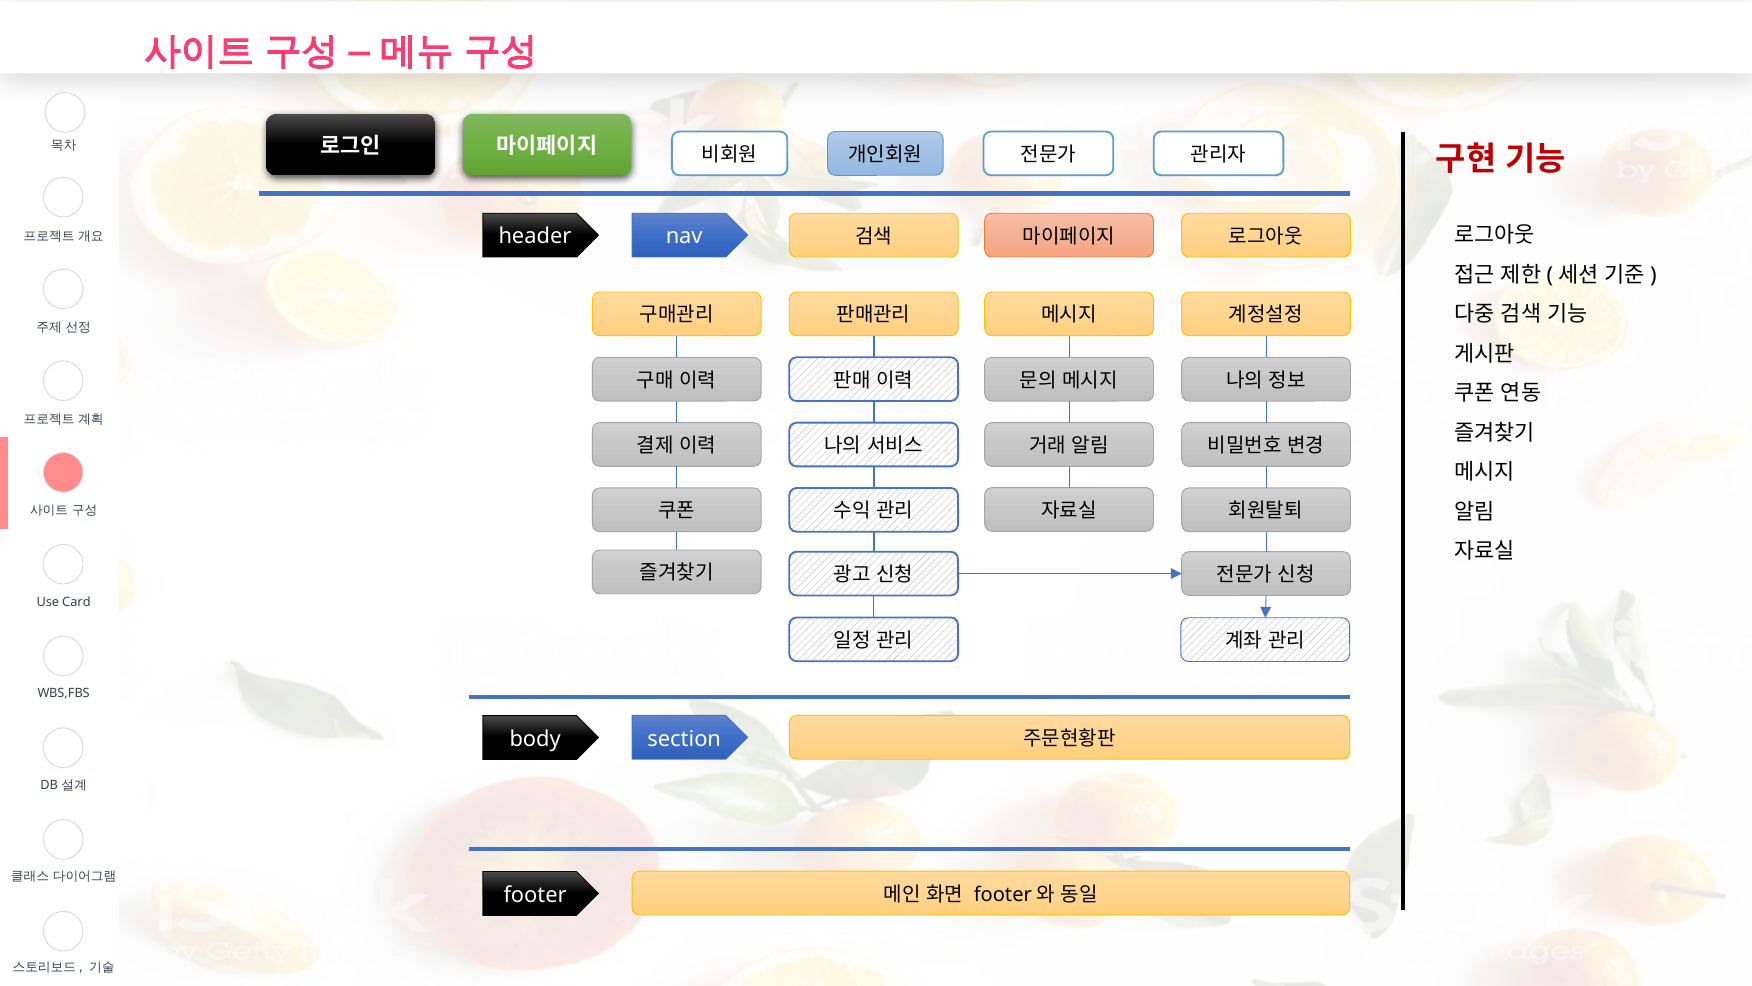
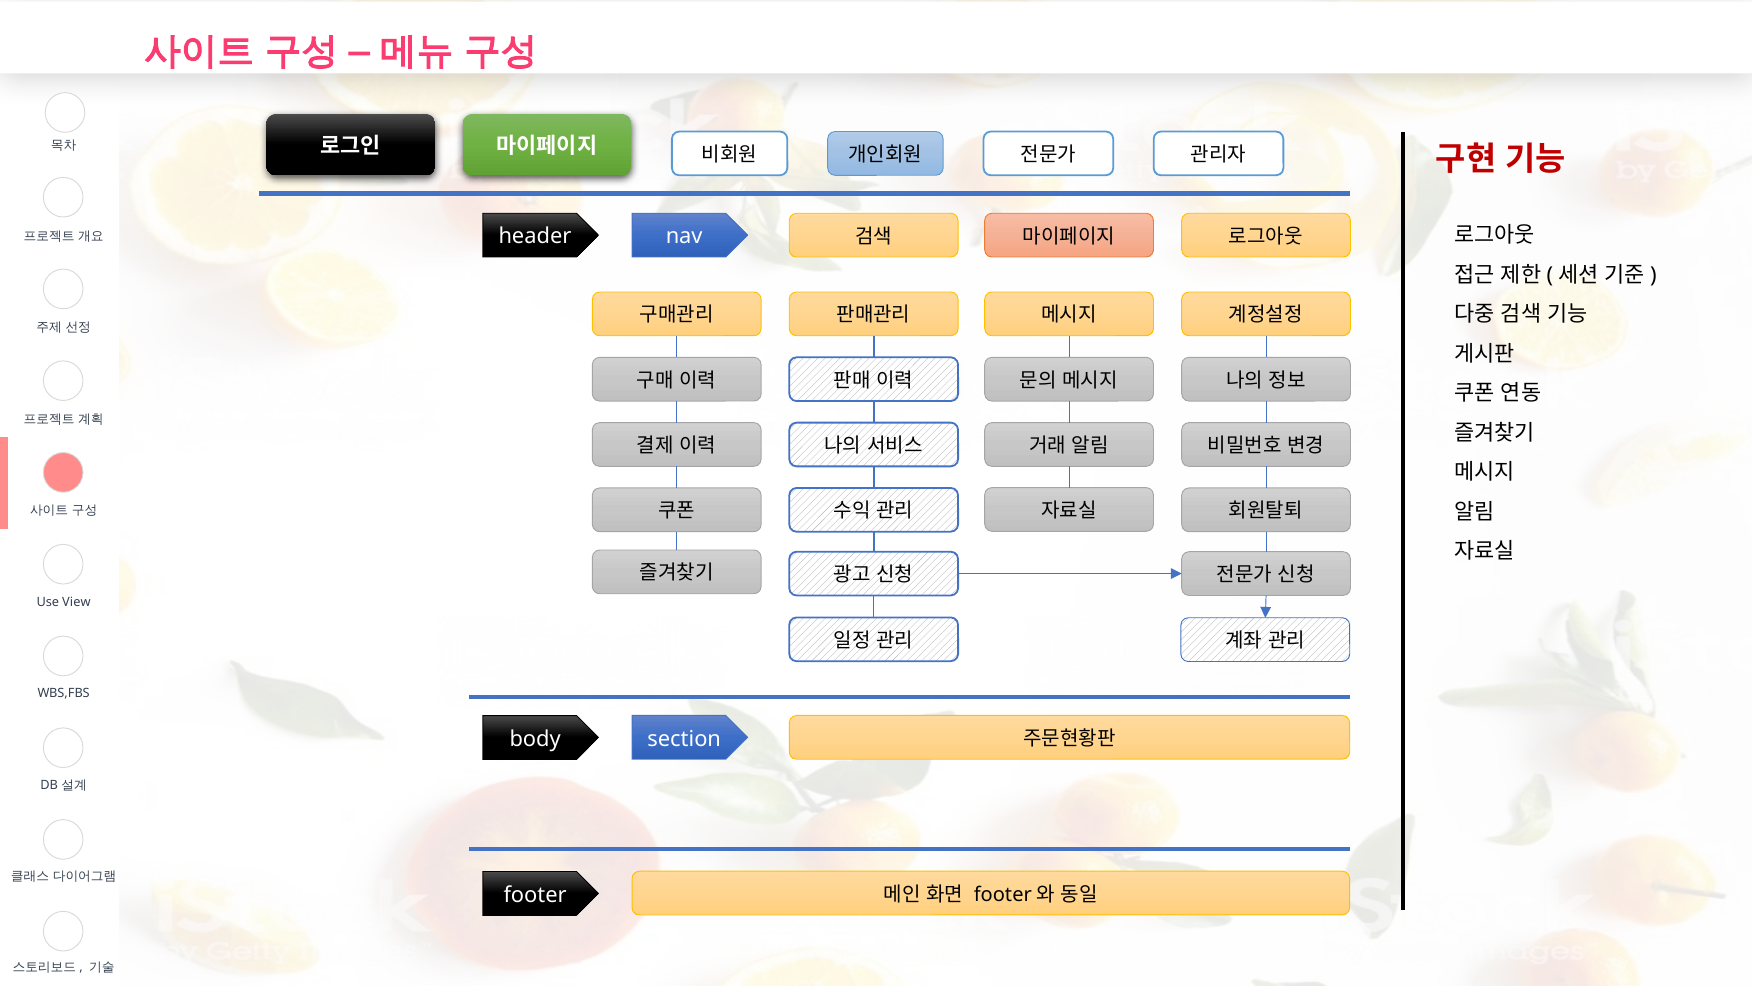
Card: Card -> View
